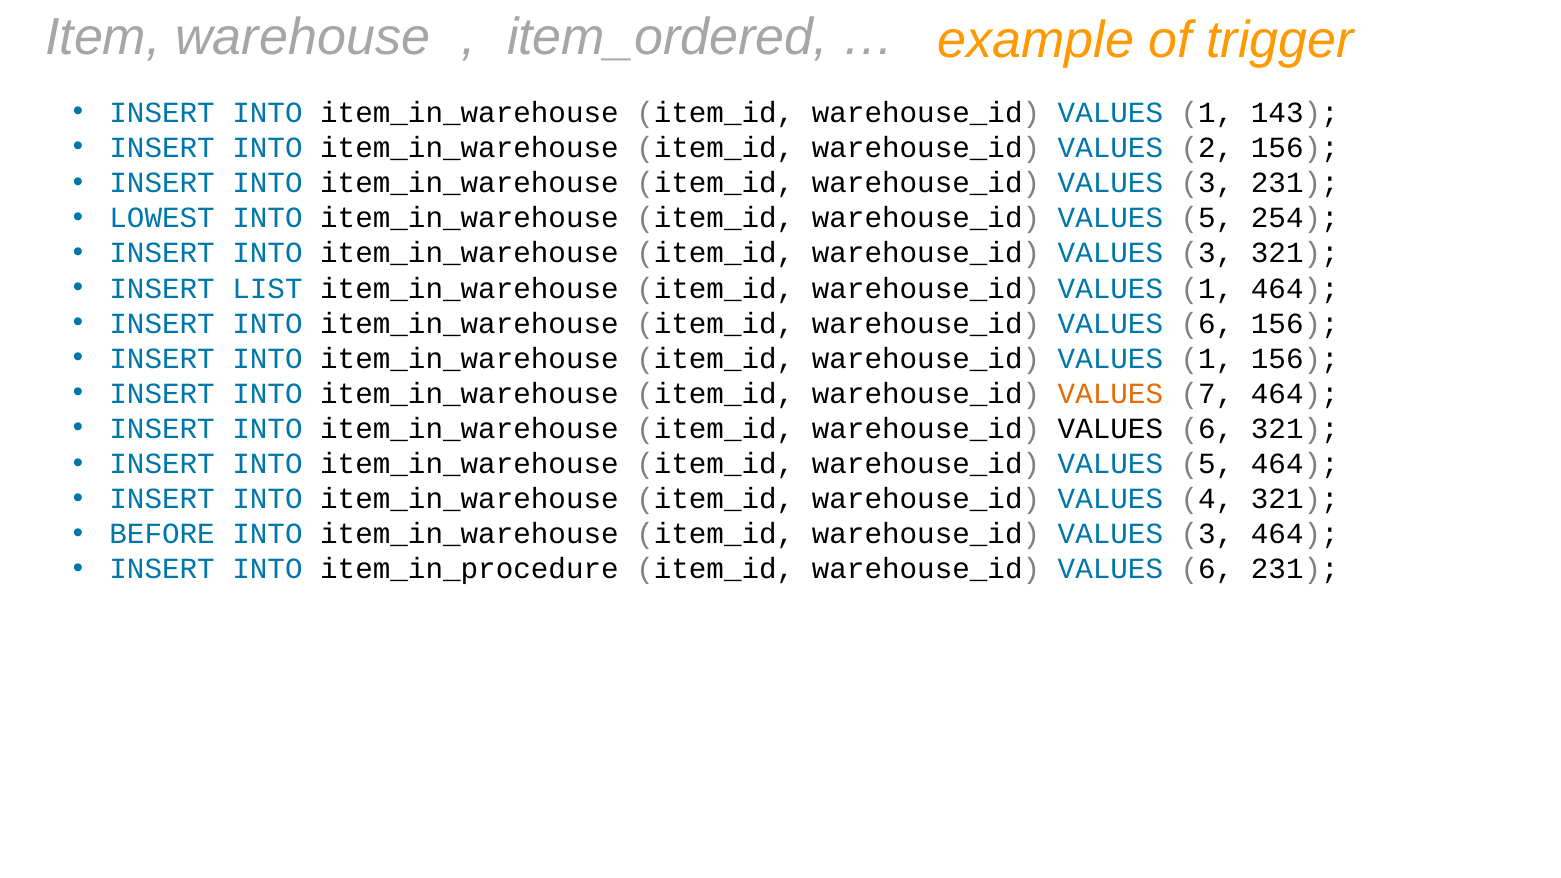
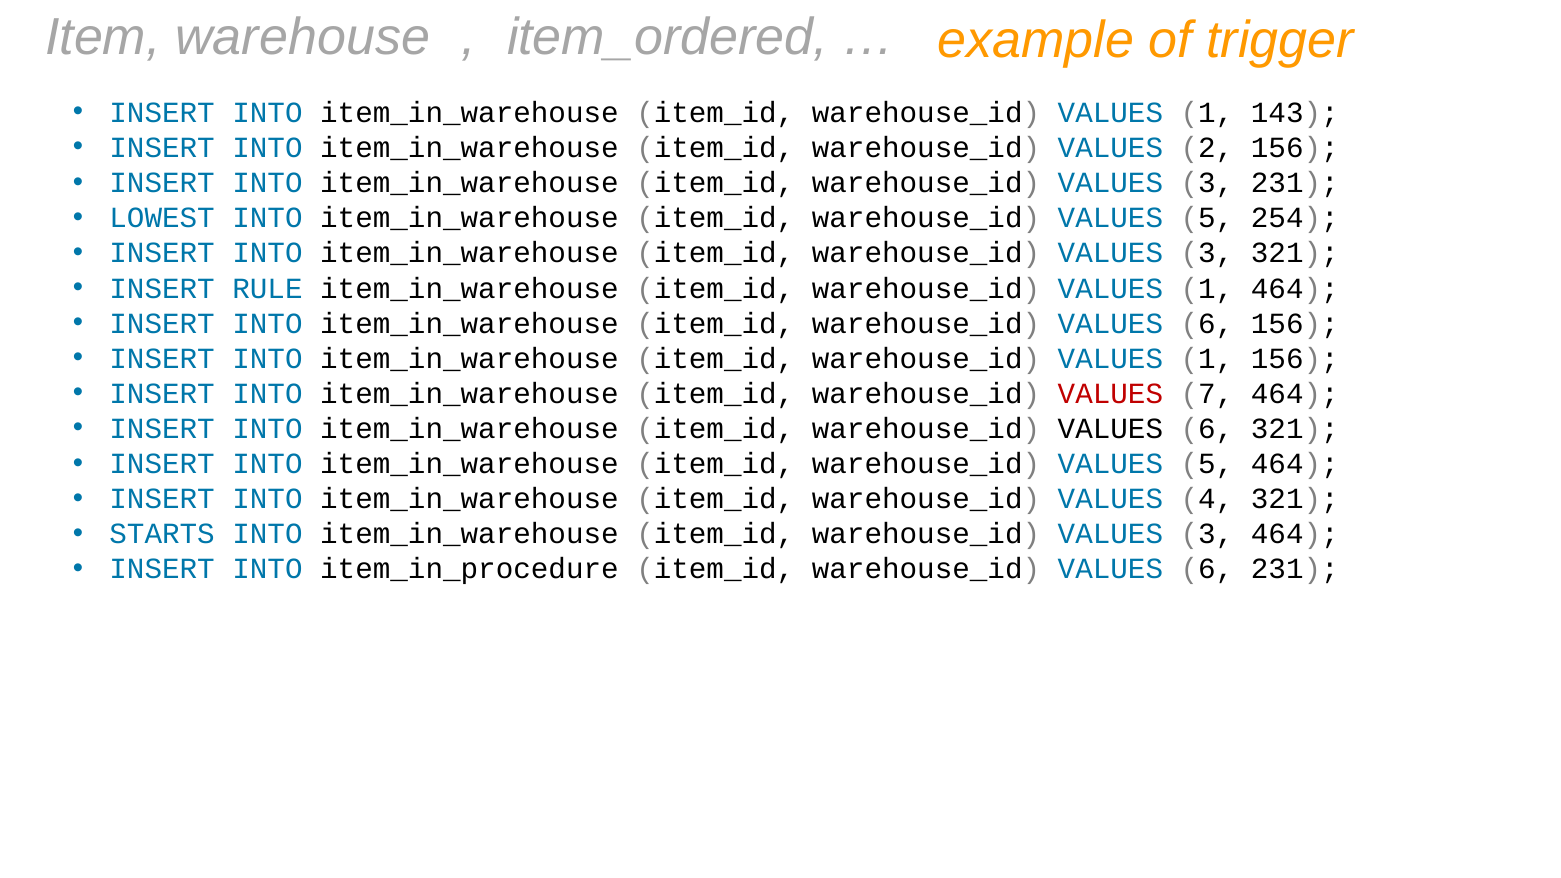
LIST: LIST -> RULE
VALUES at (1110, 394) colour: orange -> red
BEFORE: BEFORE -> STARTS
